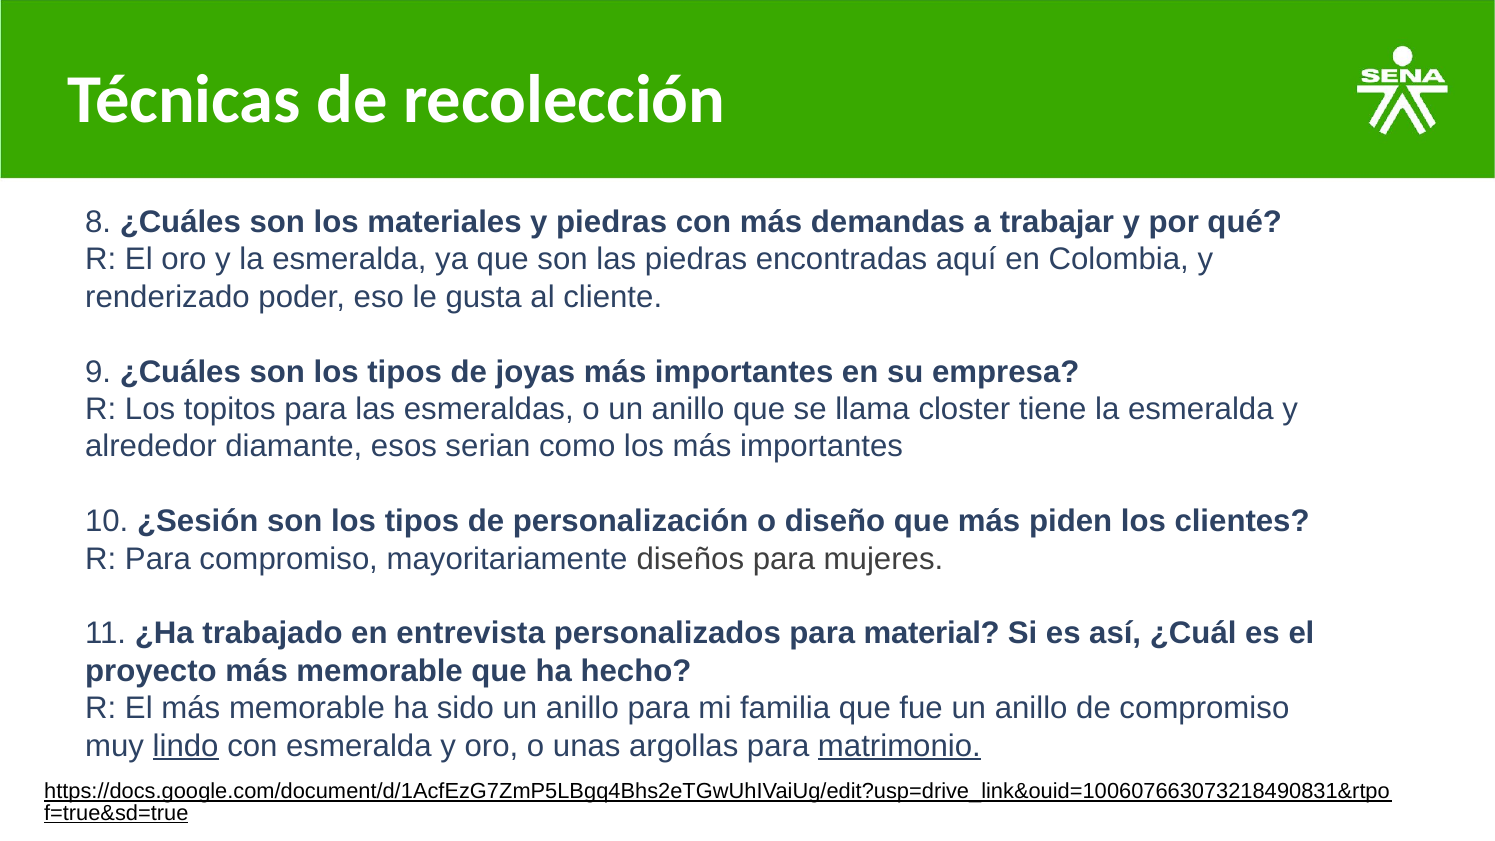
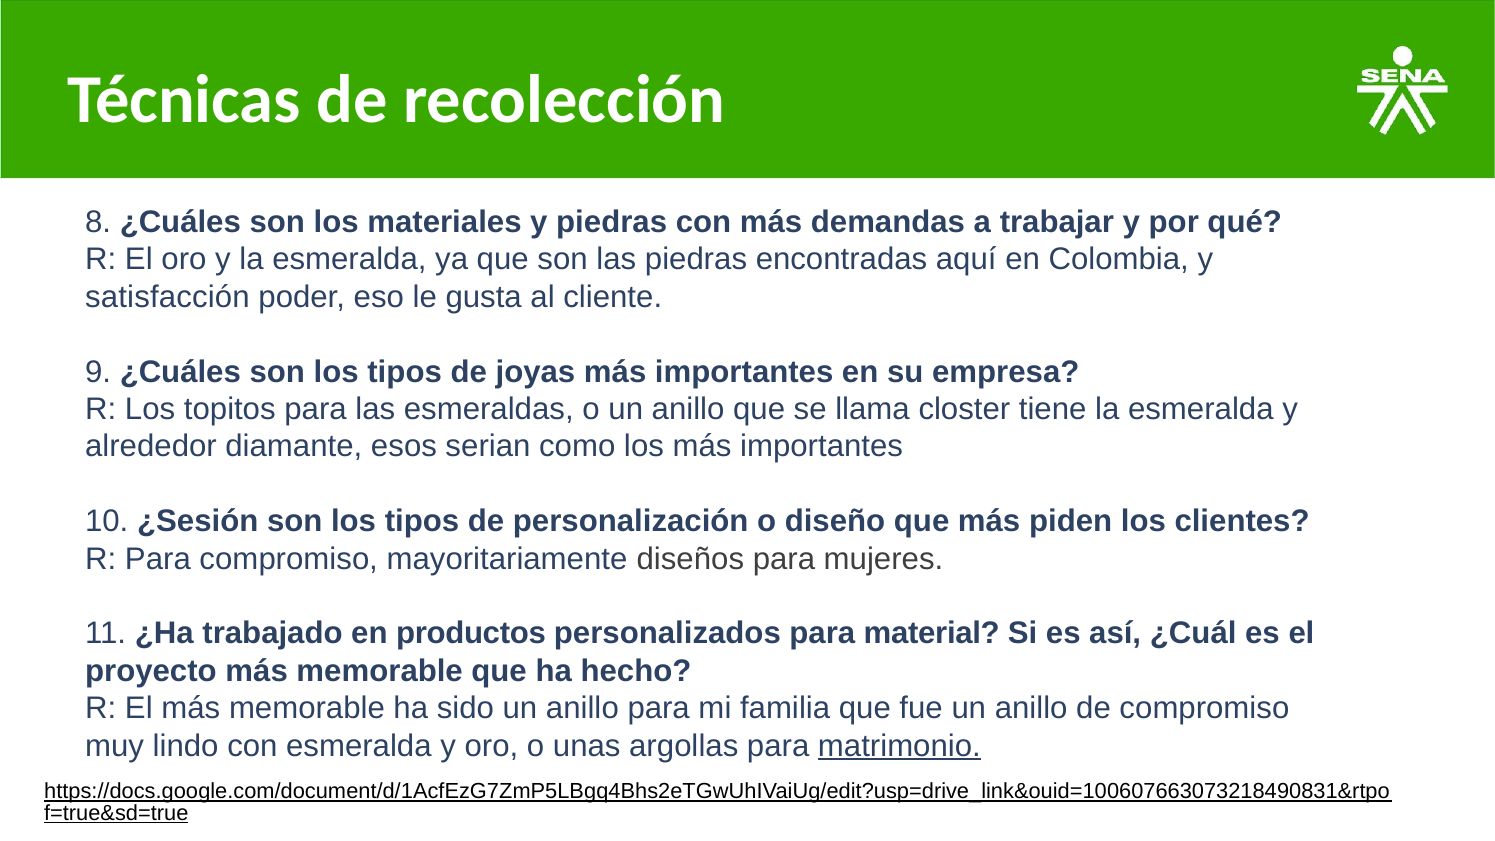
renderizado: renderizado -> satisfacción
entrevista: entrevista -> productos
lindo underline: present -> none
